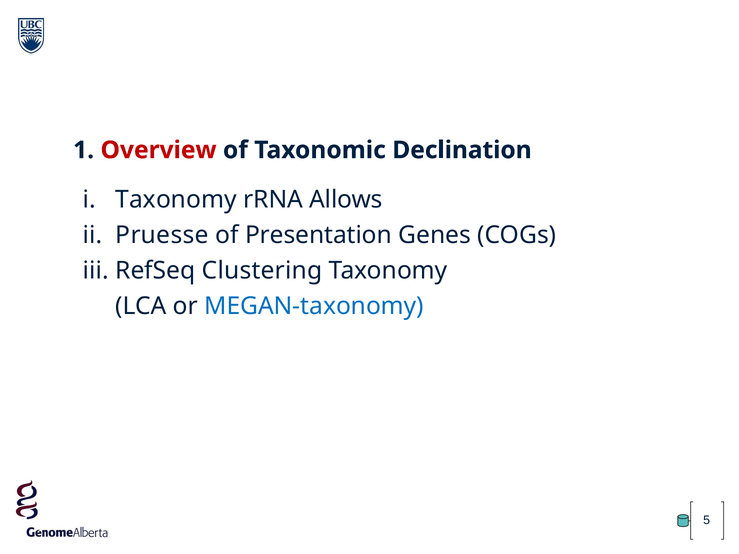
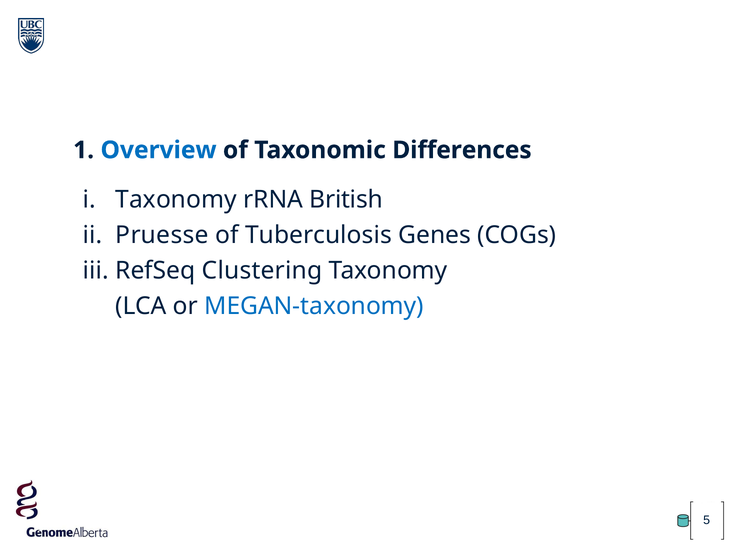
Overview colour: red -> blue
Declination: Declination -> Differences
Allows: Allows -> British
Presentation: Presentation -> Tuberculosis
